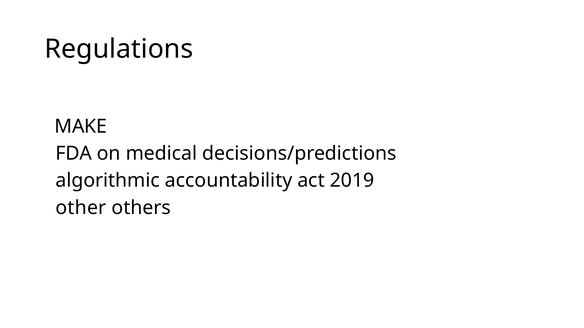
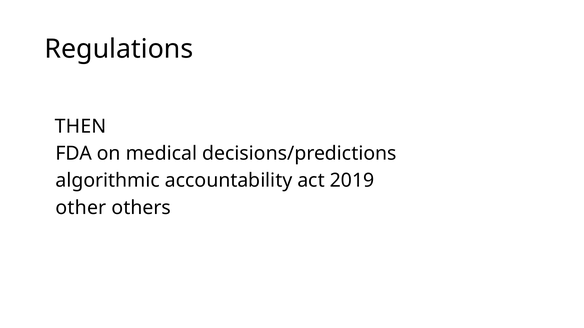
MAKE: MAKE -> THEN
